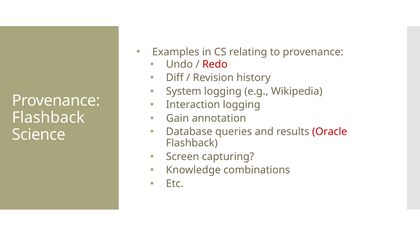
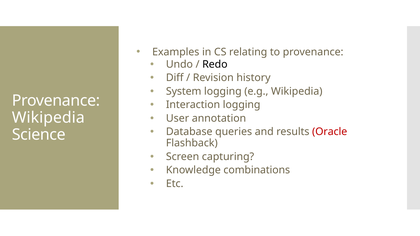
Redo colour: red -> black
Gain: Gain -> User
Flashback at (48, 118): Flashback -> Wikipedia
